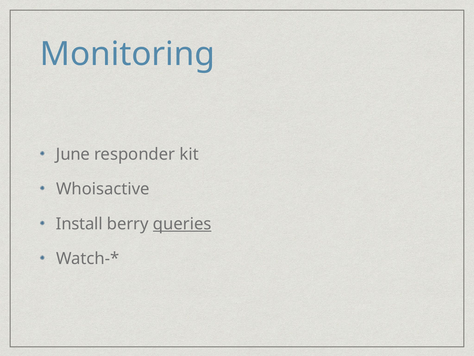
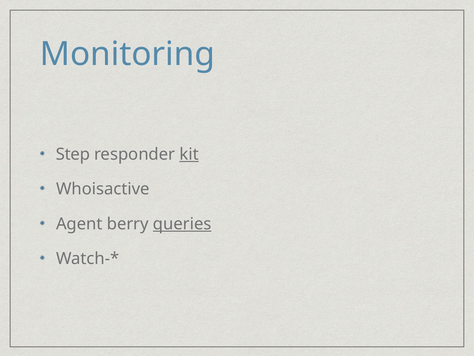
June: June -> Step
kit underline: none -> present
Install: Install -> Agent
